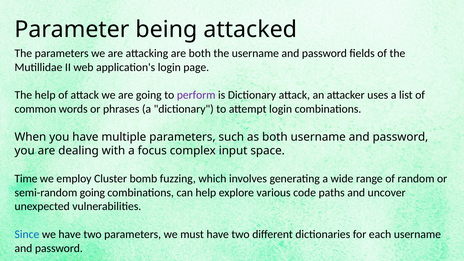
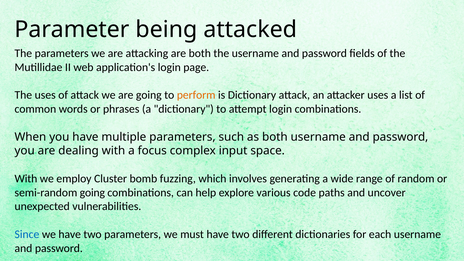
The help: help -> uses
perform colour: purple -> orange
Time at (26, 179): Time -> With
